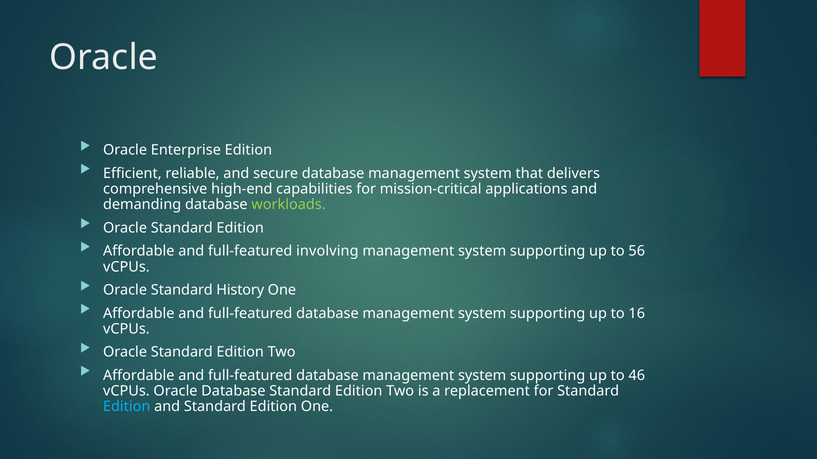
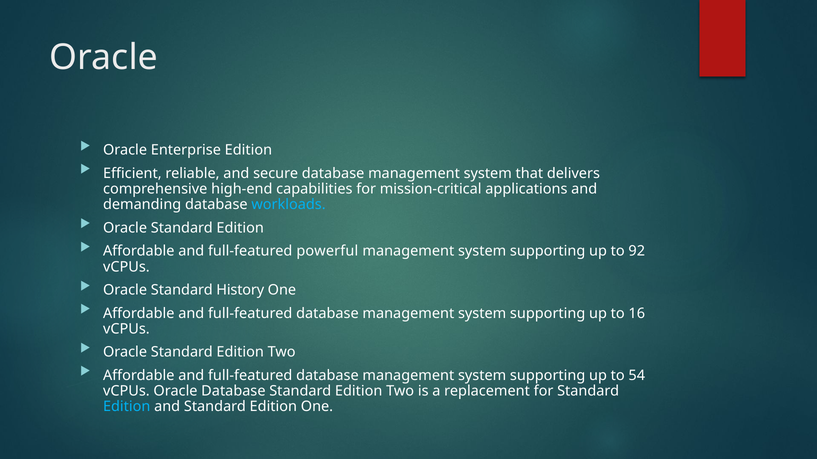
workloads colour: light green -> light blue
involving: involving -> powerful
56: 56 -> 92
46: 46 -> 54
